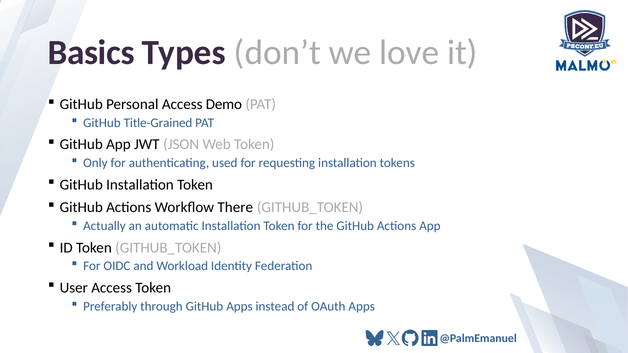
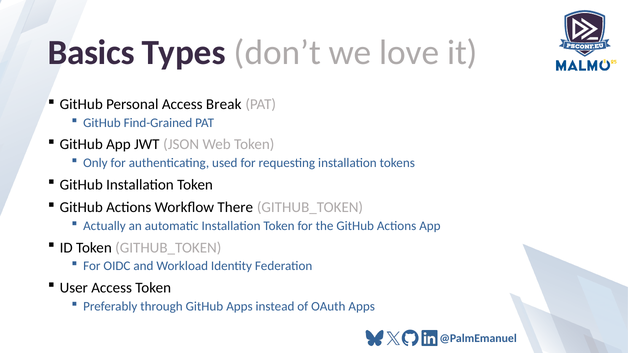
Demo: Demo -> Break
Title-Grained: Title-Grained -> Find-Grained
